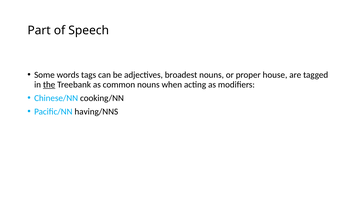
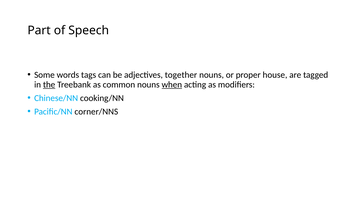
broadest: broadest -> together
when underline: none -> present
having/NNS: having/NNS -> corner/NNS
